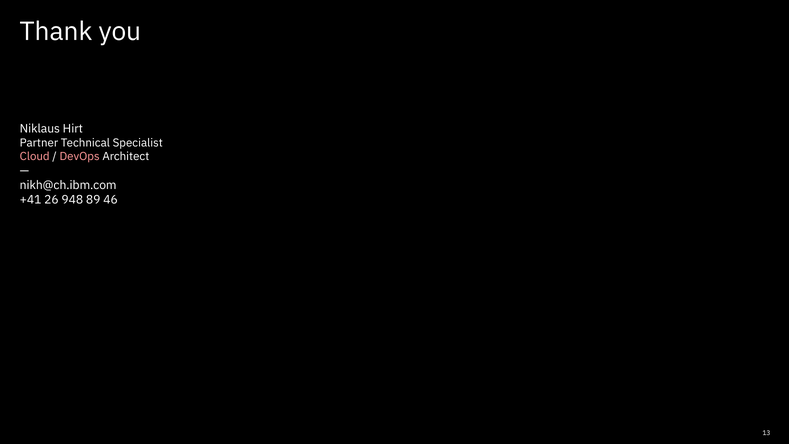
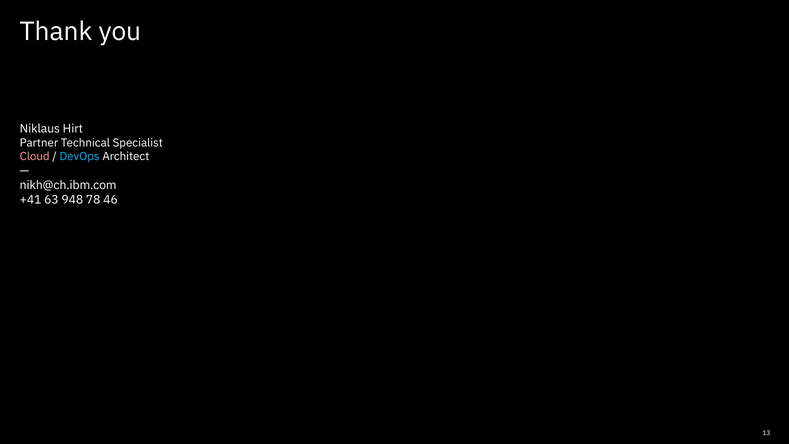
DevOps colour: pink -> light blue
26: 26 -> 63
89: 89 -> 78
